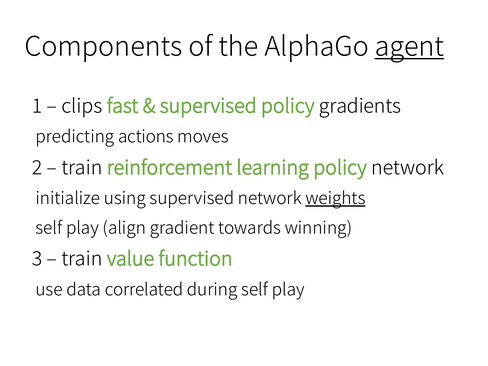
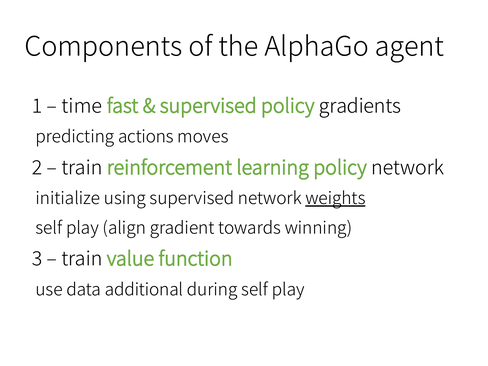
agent underline: present -> none
clips: clips -> time
correlated: correlated -> additional
